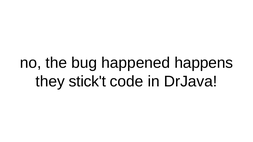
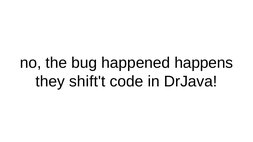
stick't: stick't -> shift't
